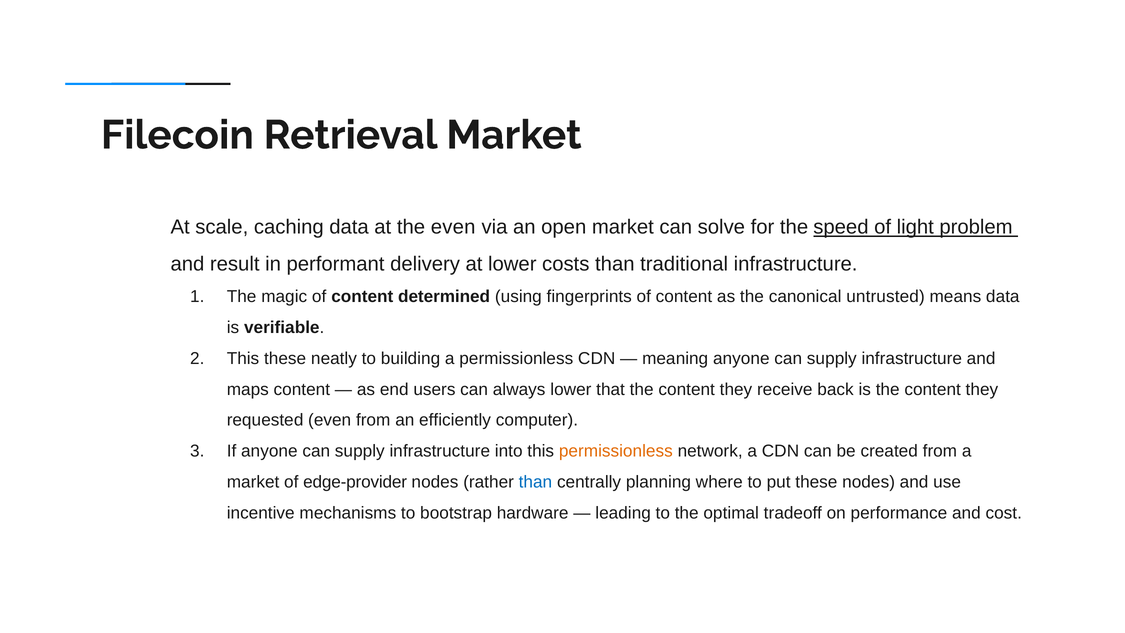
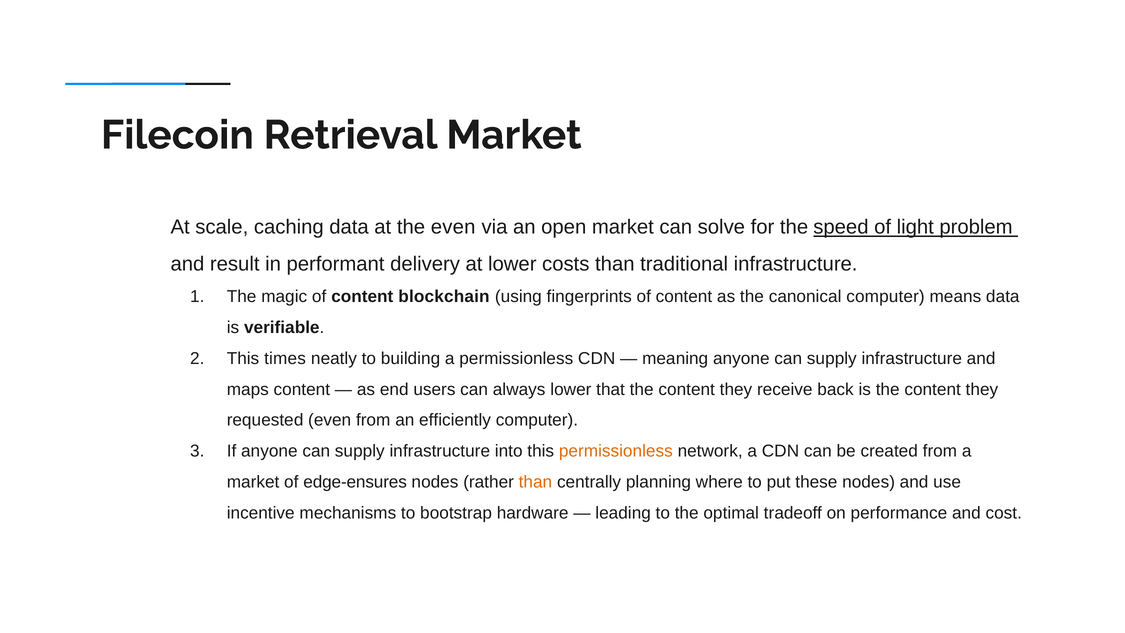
determined: determined -> blockchain
canonical untrusted: untrusted -> computer
This these: these -> times
edge-provider: edge-provider -> edge-ensures
than at (535, 482) colour: blue -> orange
